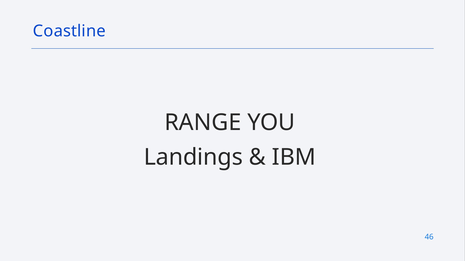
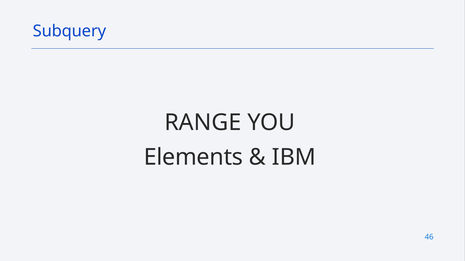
Coastline: Coastline -> Subquery
Landings: Landings -> Elements
